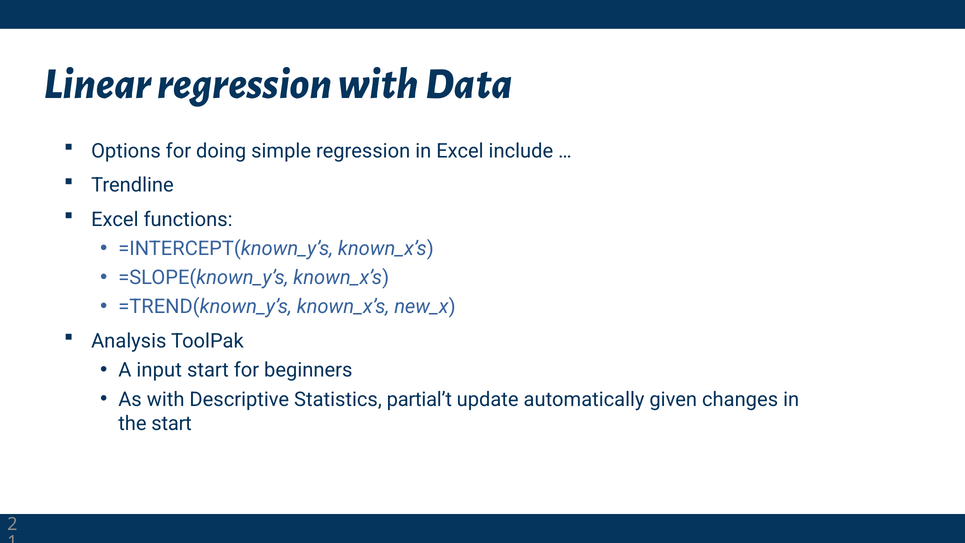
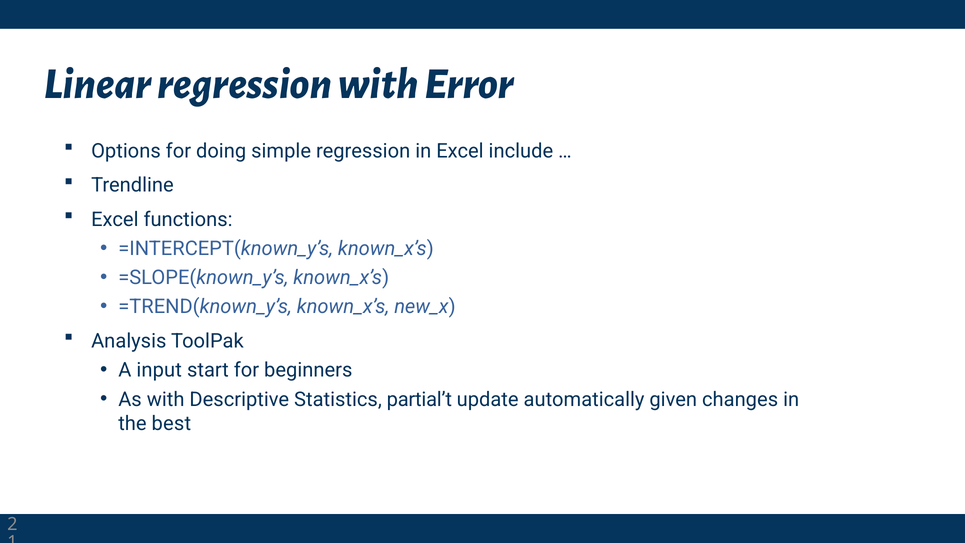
Data: Data -> Error
the start: start -> best
